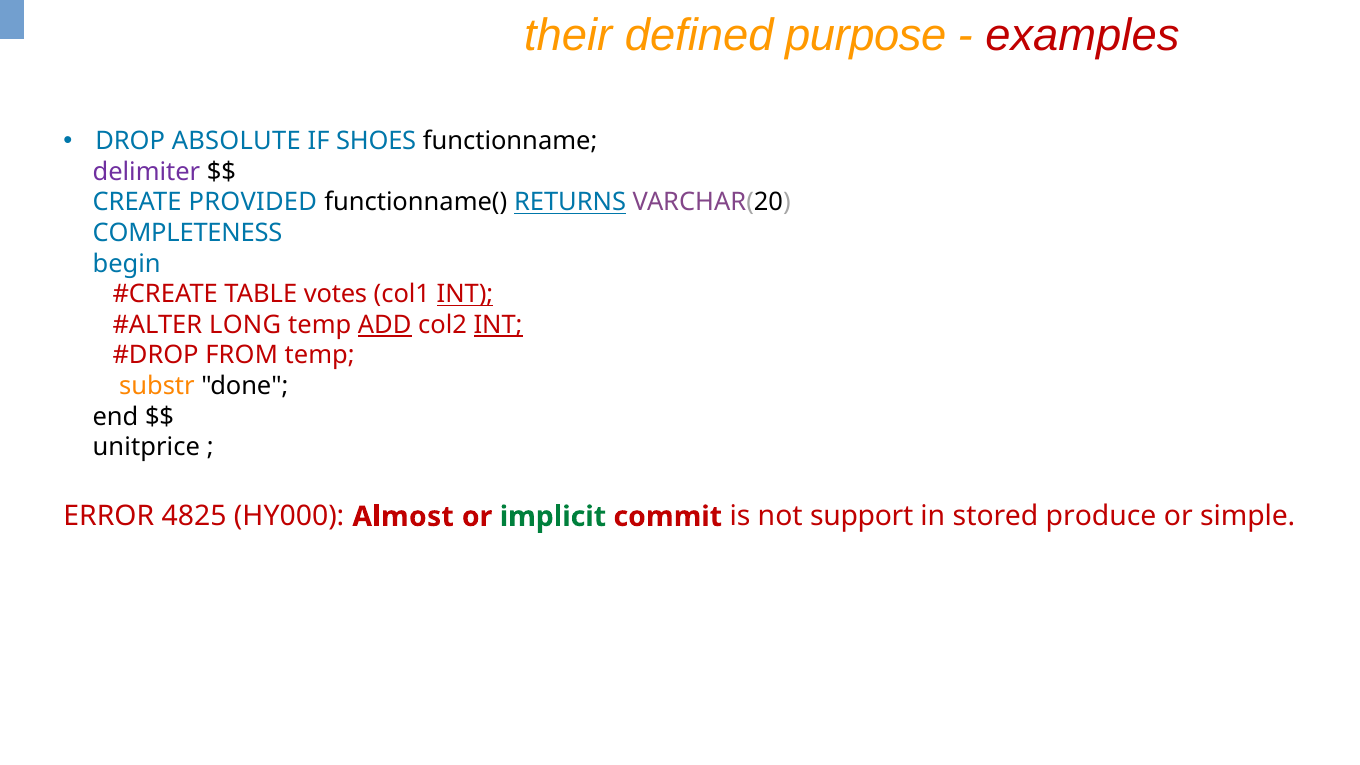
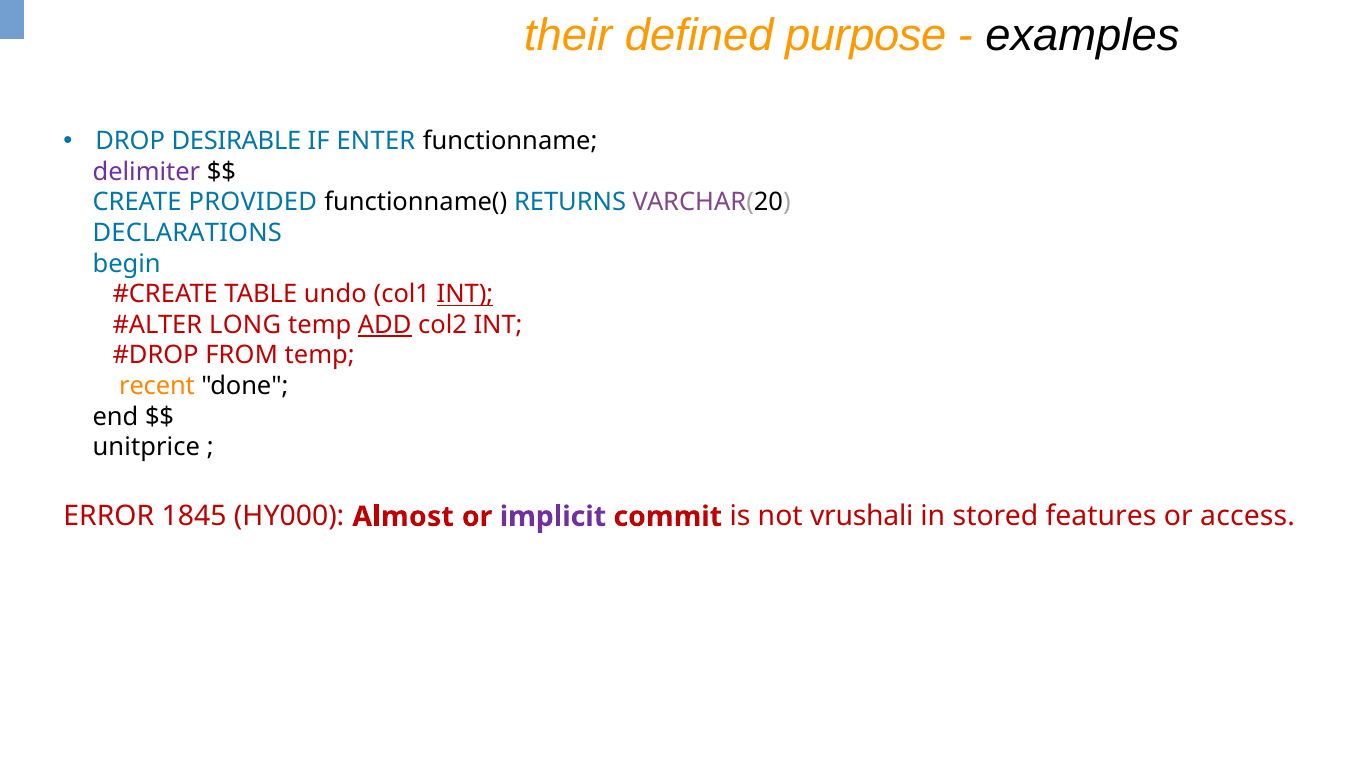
examples colour: red -> black
ABSOLUTE: ABSOLUTE -> DESIRABLE
SHOES: SHOES -> ENTER
RETURNS underline: present -> none
COMPLETENESS: COMPLETENESS -> DECLARATIONS
votes: votes -> undo
INT at (498, 325) underline: present -> none
substr: substr -> recent
4825: 4825 -> 1845
implicit colour: green -> purple
support: support -> vrushali
produce: produce -> features
simple: simple -> access
